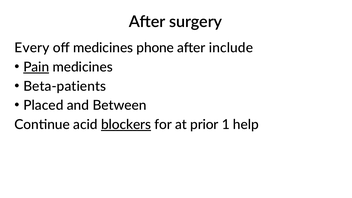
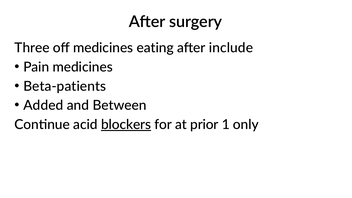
Every: Every -> Three
phone: phone -> eating
Pain underline: present -> none
Placed: Placed -> Added
help: help -> only
